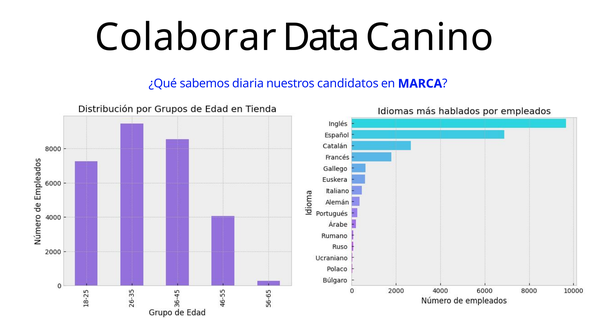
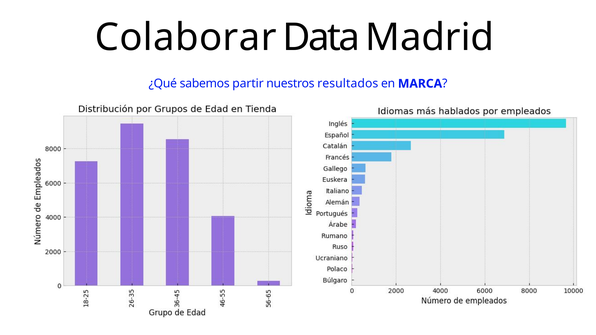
Canino: Canino -> Madrid
diaria: diaria -> partir
candidatos: candidatos -> resultados
